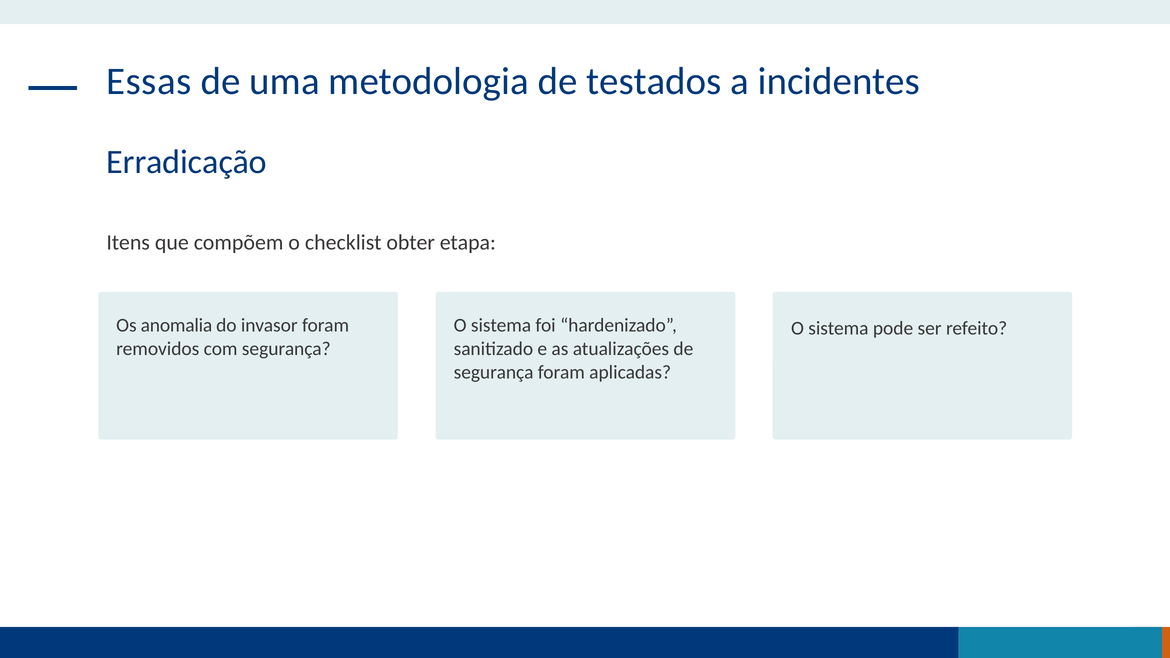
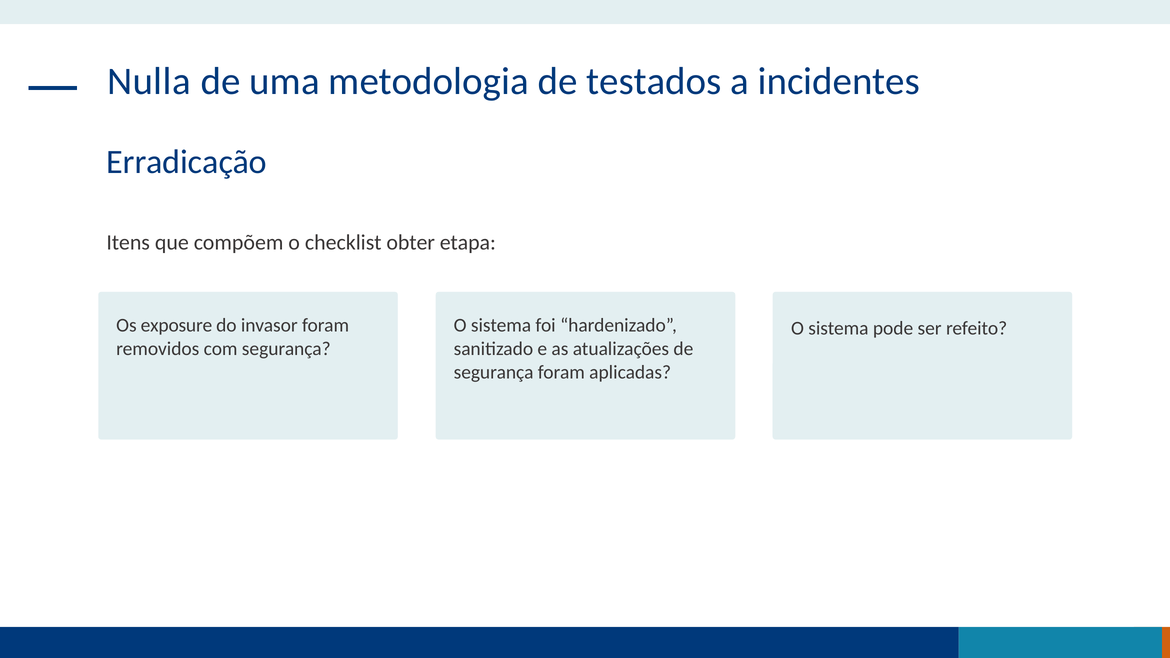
Essas: Essas -> Nulla
anomalia: anomalia -> exposure
